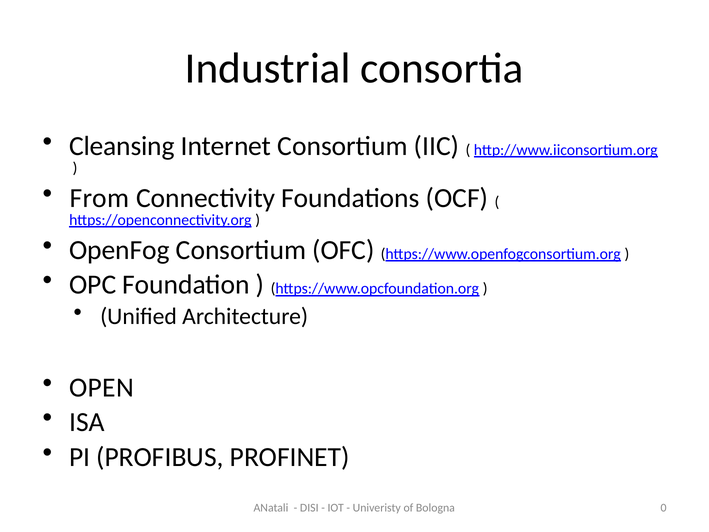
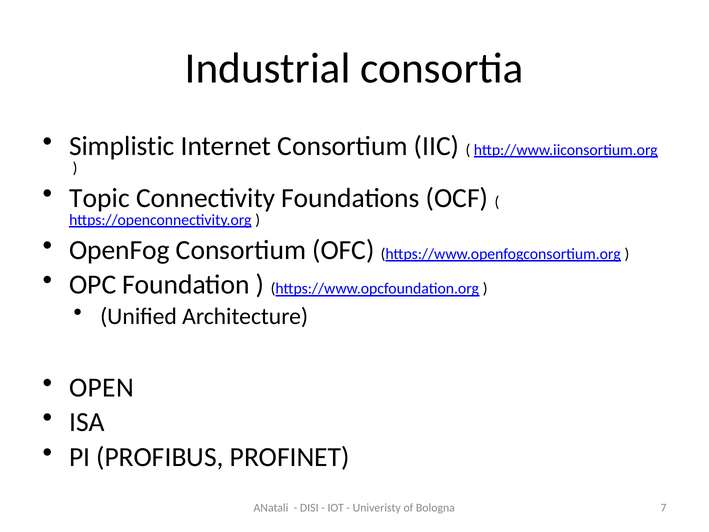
Cleansing: Cleansing -> Simplistic
From: From -> Topic
0: 0 -> 7
